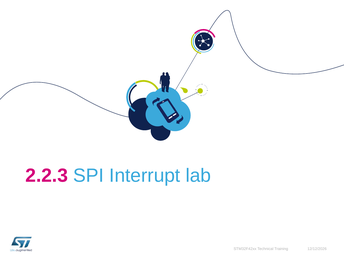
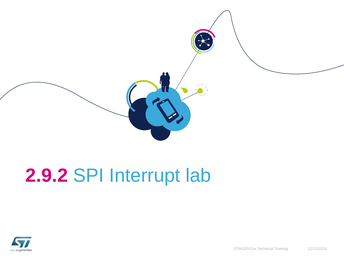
2.2.3: 2.2.3 -> 2.9.2
